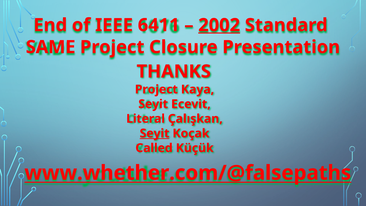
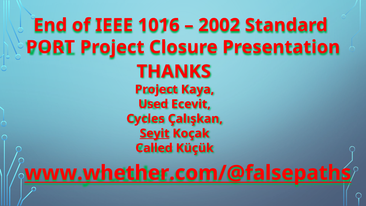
6411: 6411 -> 1016
2002 underline: present -> none
SAME: SAME -> PORT
Seyit at (153, 104): Seyit -> Used
Literal: Literal -> Cycles
